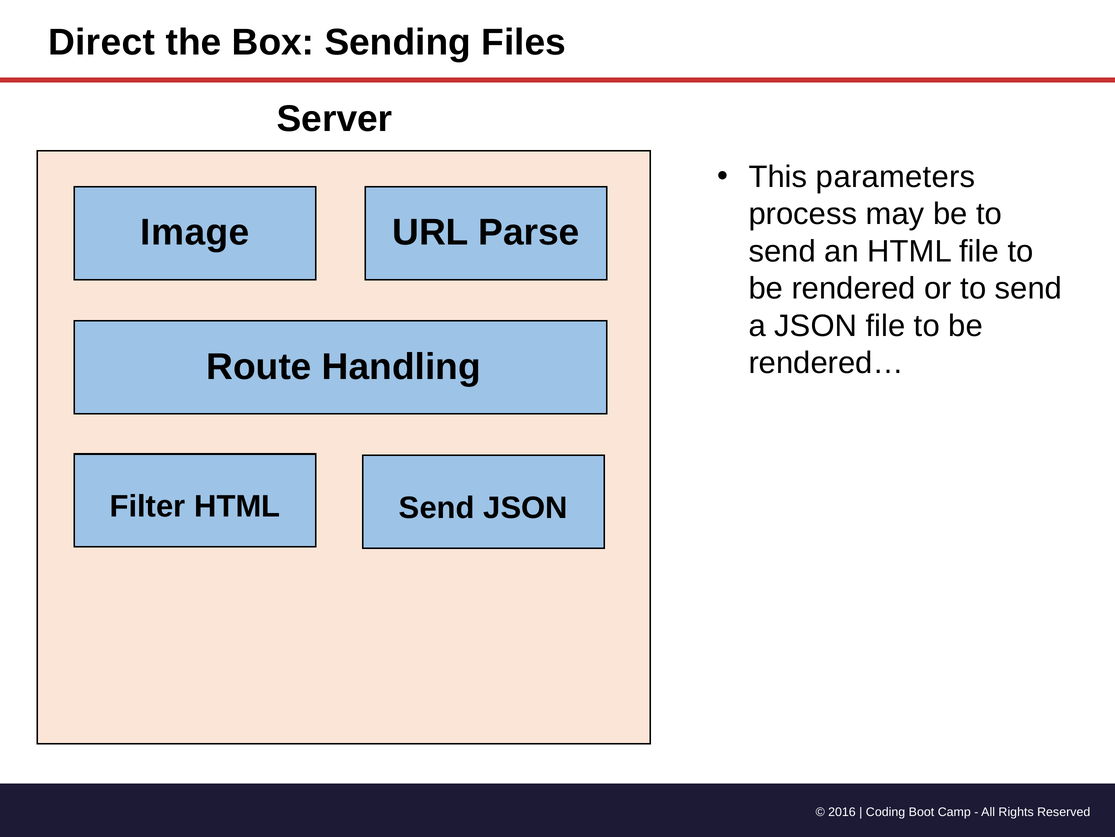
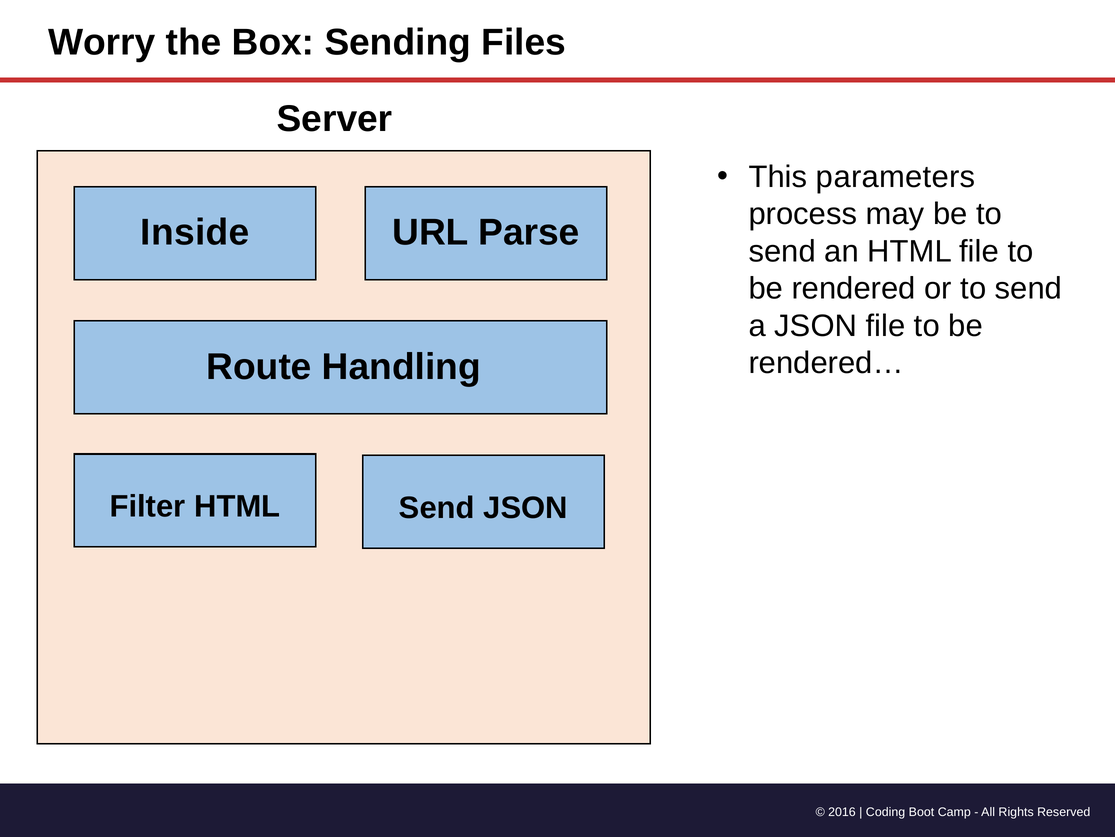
Direct: Direct -> Worry
Image: Image -> Inside
